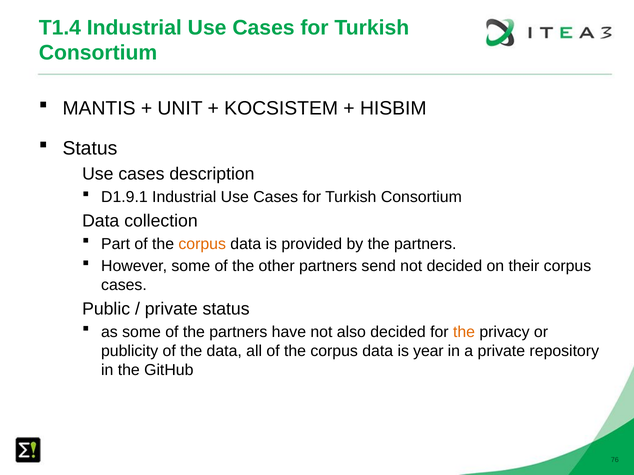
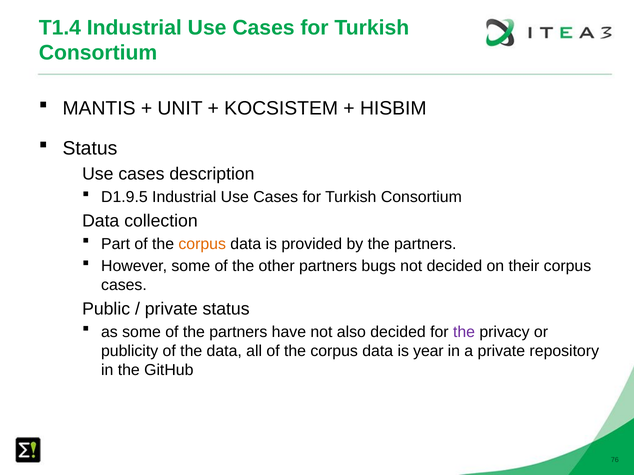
D1.9.1: D1.9.1 -> D1.9.5
send: send -> bugs
the at (464, 332) colour: orange -> purple
